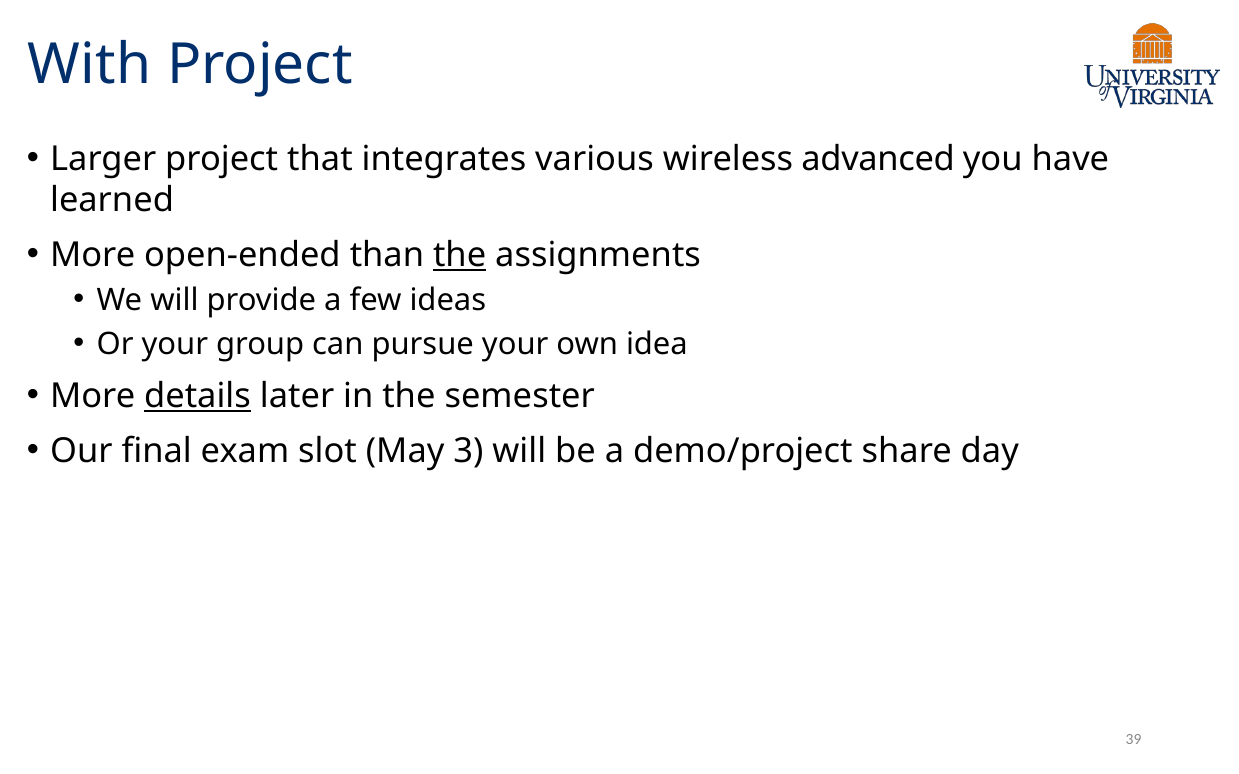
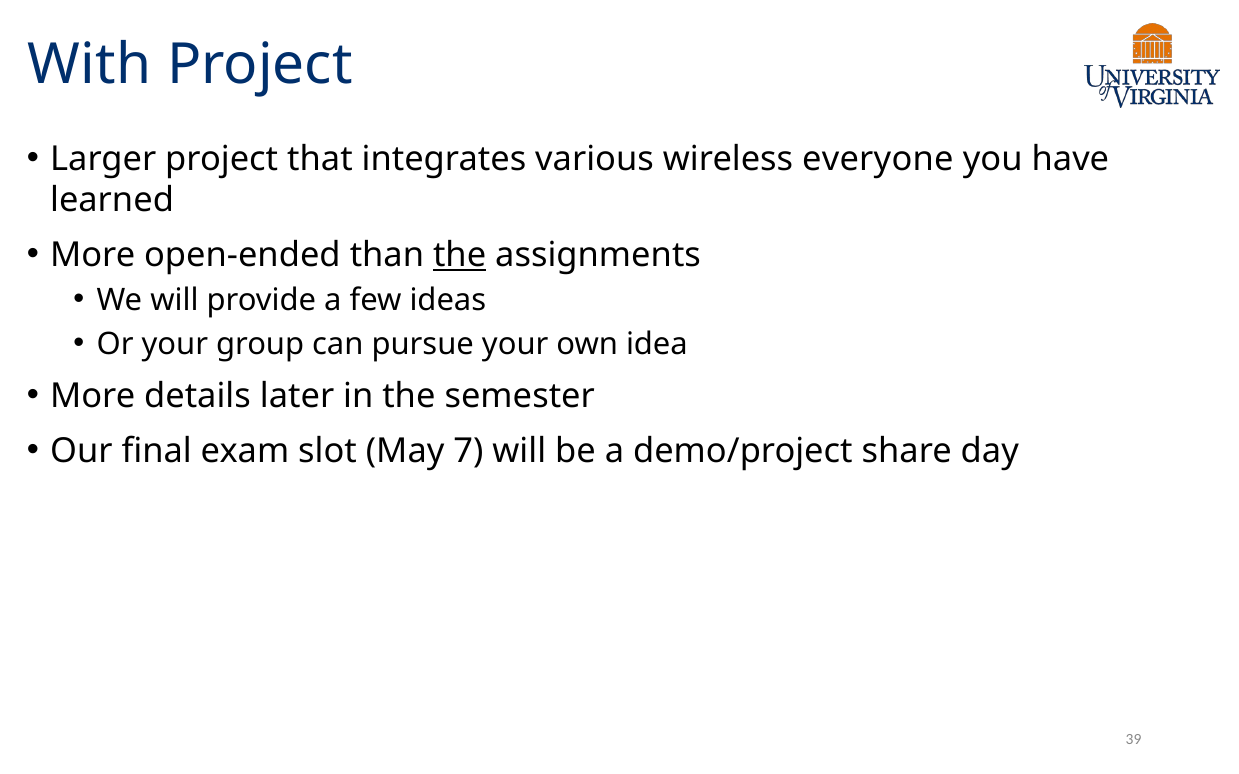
advanced: advanced -> everyone
details underline: present -> none
3: 3 -> 7
